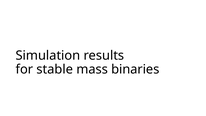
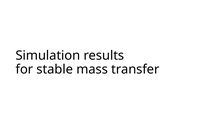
binaries: binaries -> transfer
